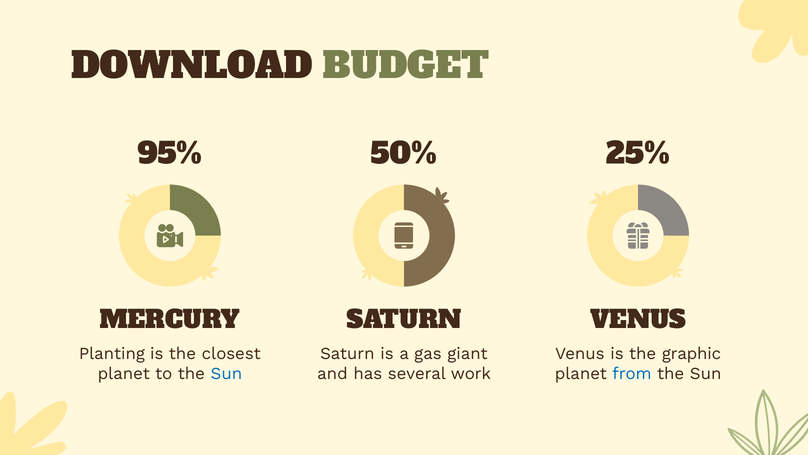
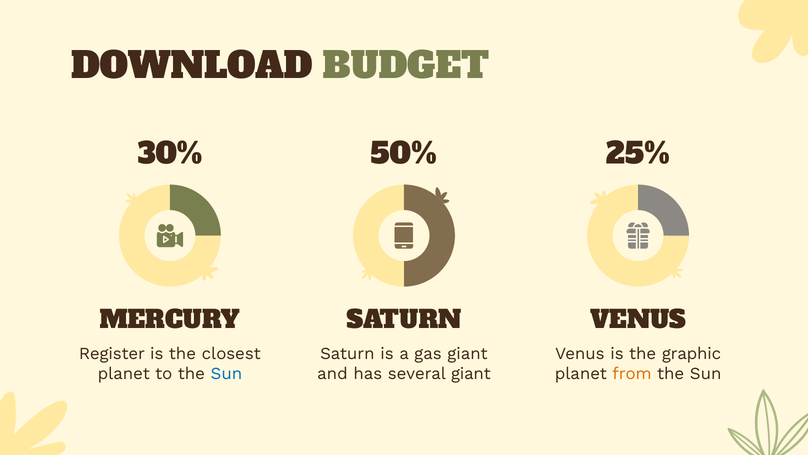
95%: 95% -> 30%
Planting: Planting -> Register
several work: work -> giant
from colour: blue -> orange
